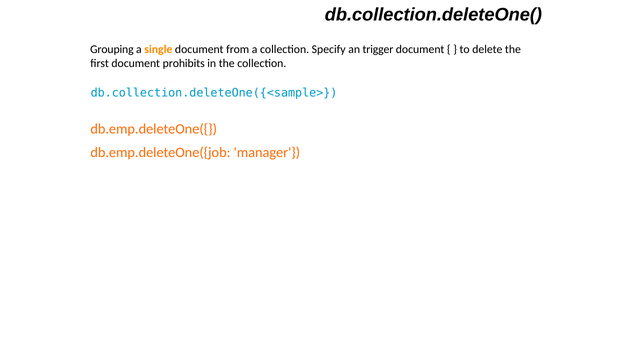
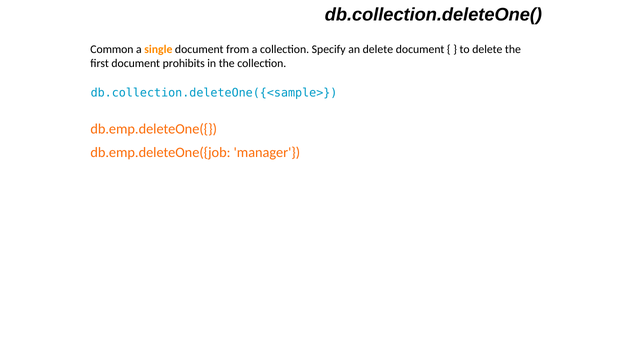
Grouping: Grouping -> Common
an trigger: trigger -> delete
